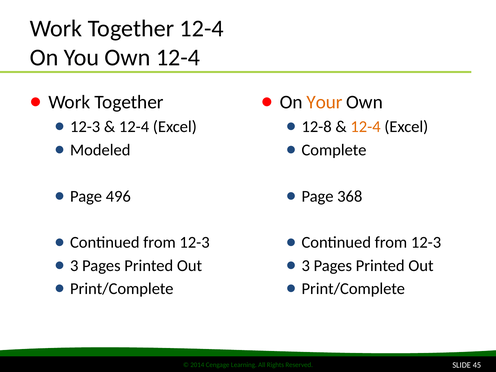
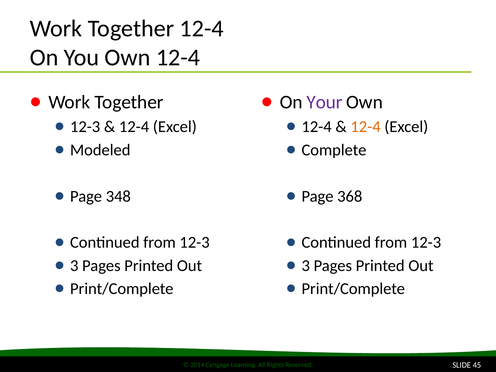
Your colour: orange -> purple
12-8 at (317, 127): 12-8 -> 12-4
496: 496 -> 348
